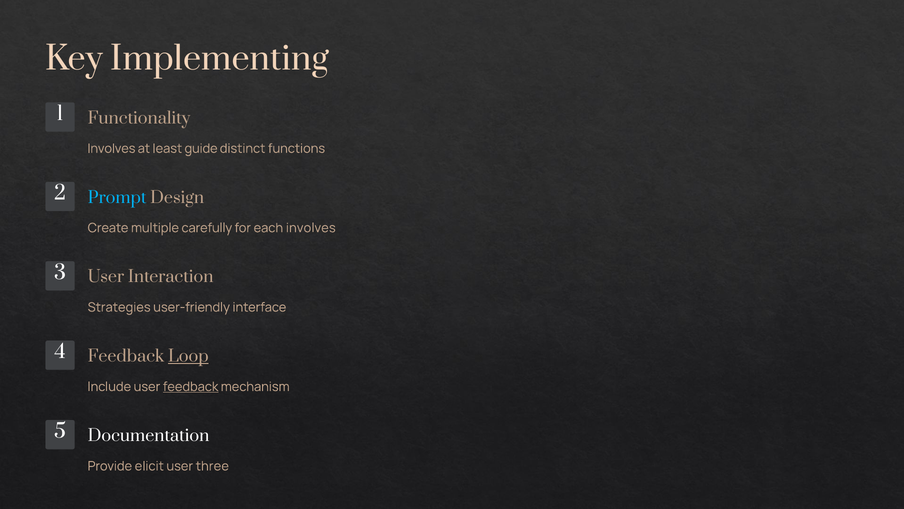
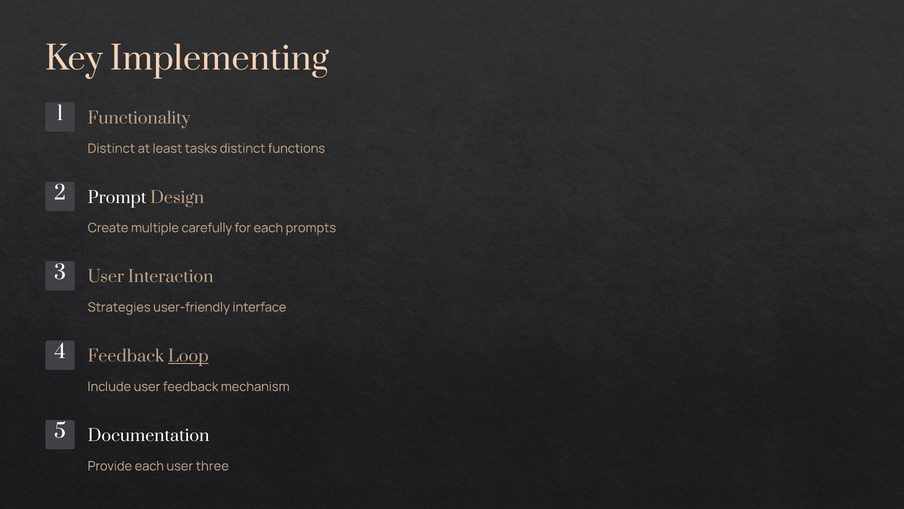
Involves at (111, 148): Involves -> Distinct
guide: guide -> tasks
Prompt colour: light blue -> white
each involves: involves -> prompts
feedback at (191, 386) underline: present -> none
Provide elicit: elicit -> each
